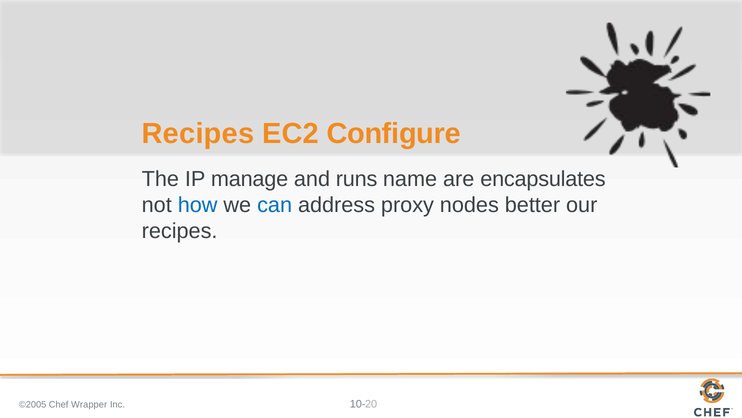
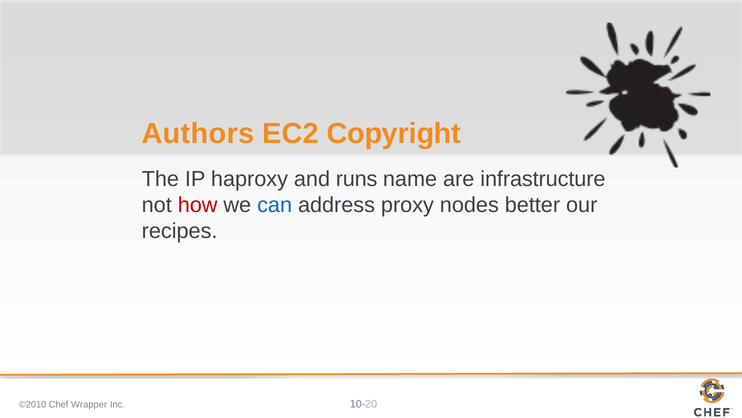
Recipes at (198, 134): Recipes -> Authors
Configure: Configure -> Copyright
manage: manage -> haproxy
encapsulates: encapsulates -> infrastructure
how colour: blue -> red
©2005: ©2005 -> ©2010
